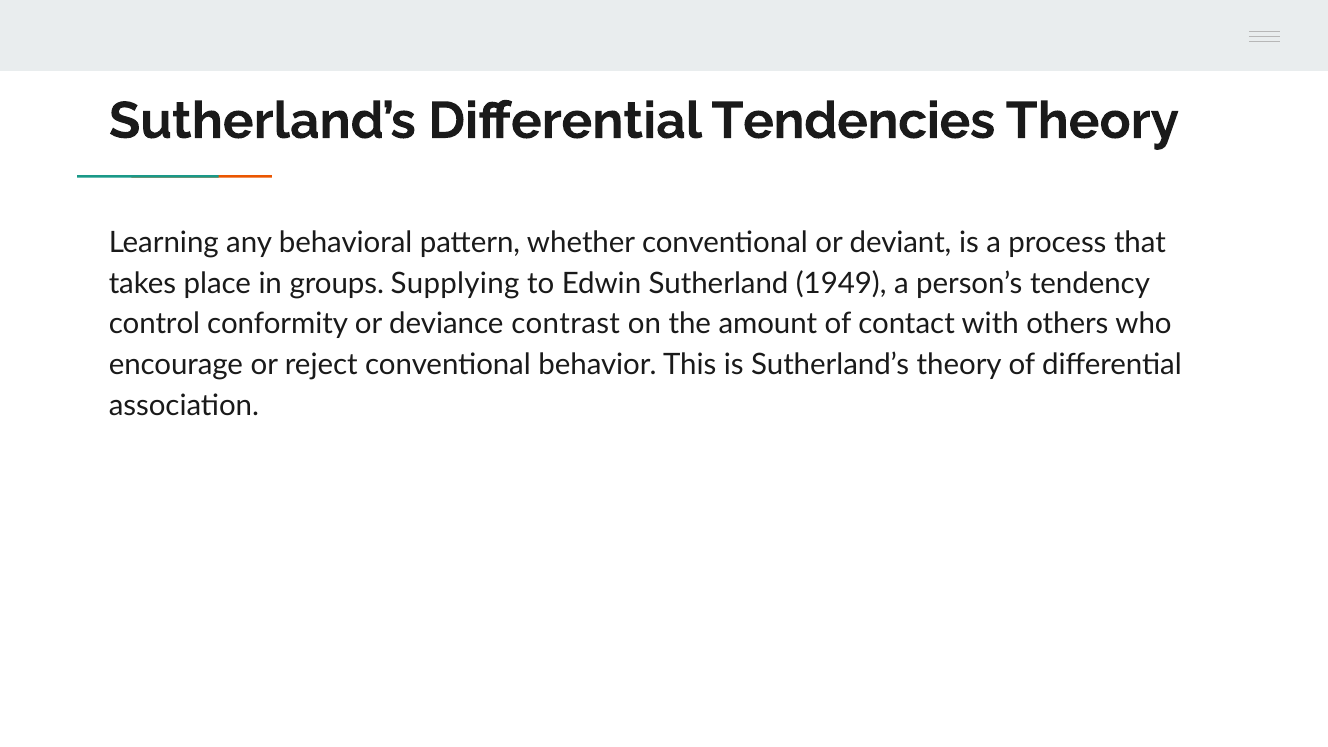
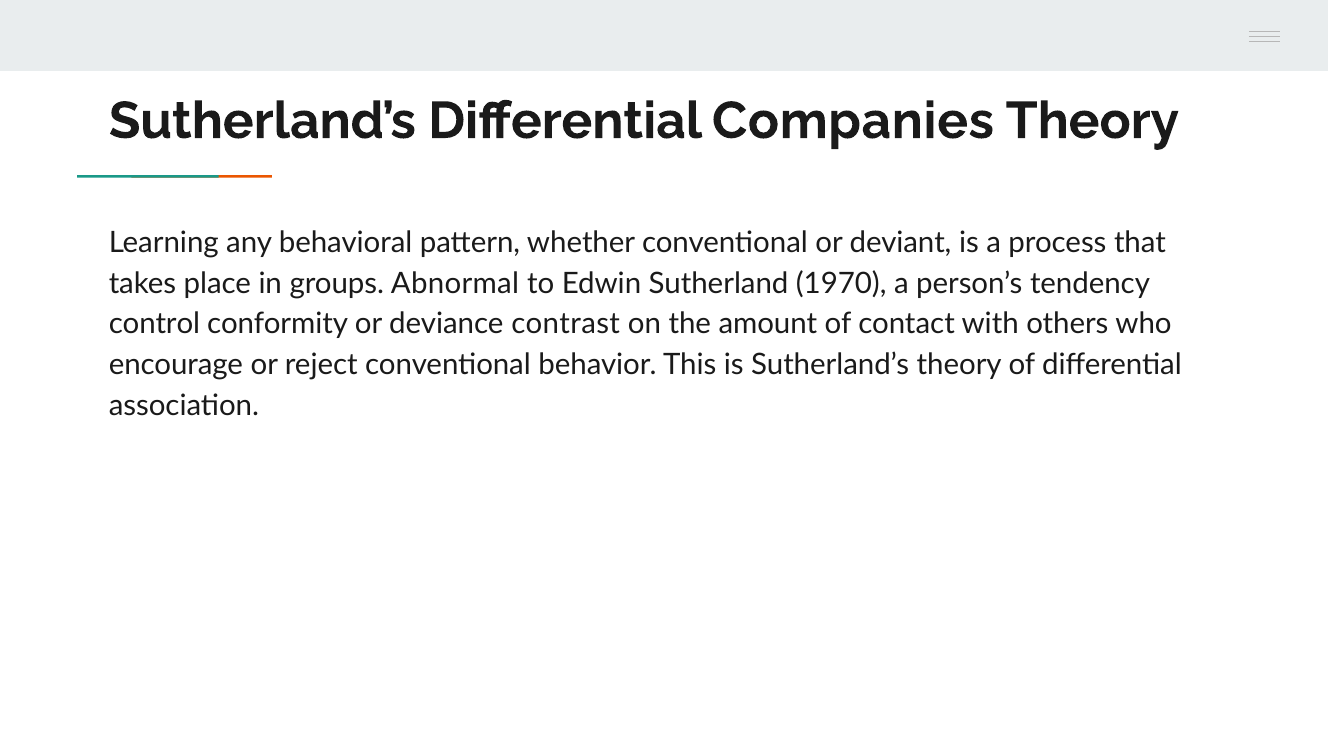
Tendencies: Tendencies -> Companies
Supplying: Supplying -> Abnormal
1949: 1949 -> 1970
